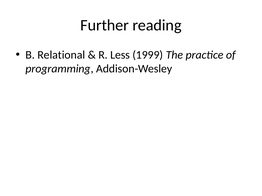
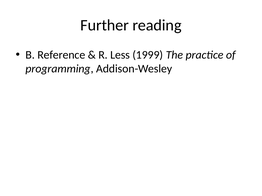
Relational: Relational -> Reference
